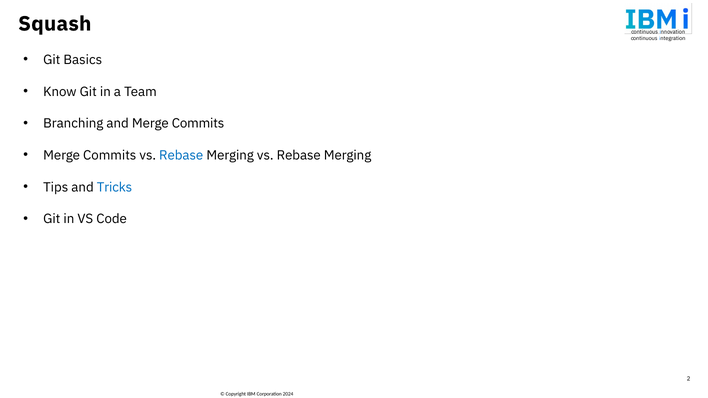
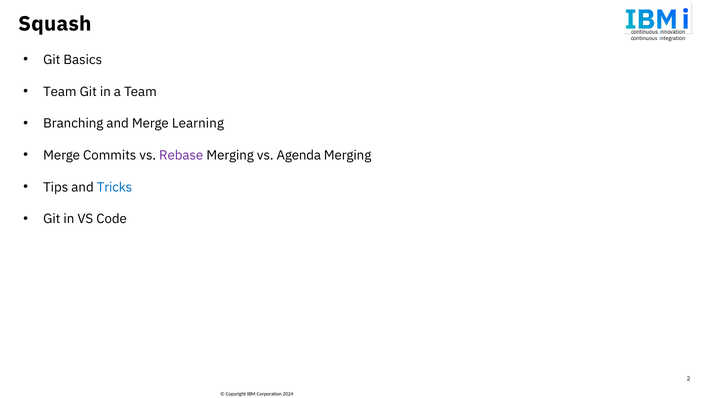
Know at (60, 92): Know -> Team
and Merge Commits: Commits -> Learning
Rebase at (181, 155) colour: blue -> purple
Merging vs Rebase: Rebase -> Agenda
